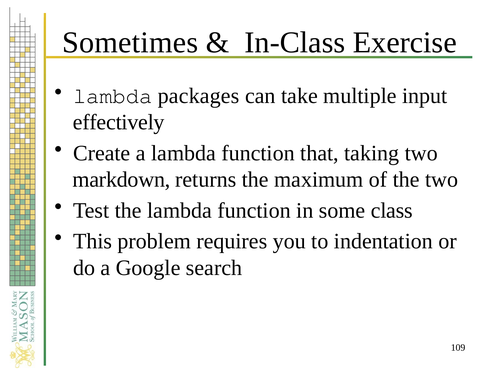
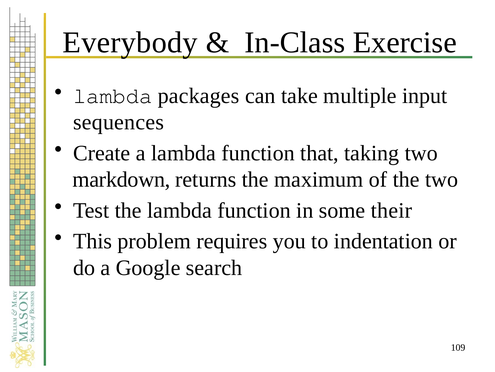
Sometimes: Sometimes -> Everybody
effectively: effectively -> sequences
class: class -> their
